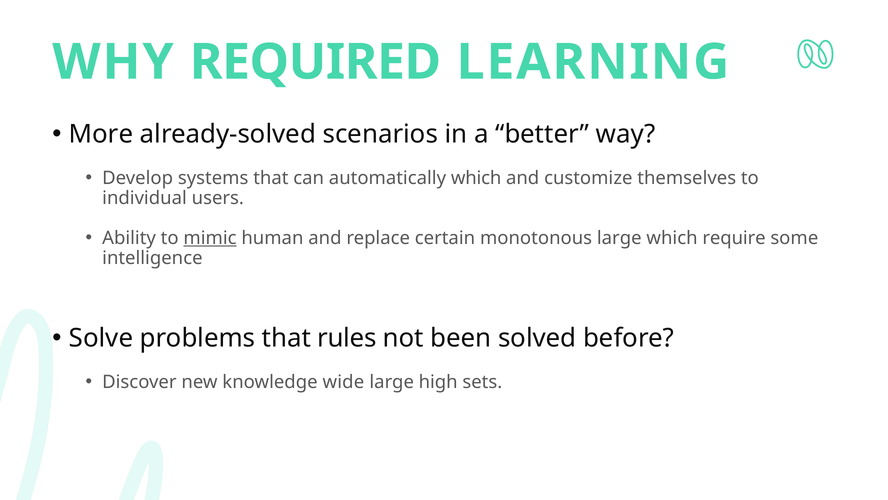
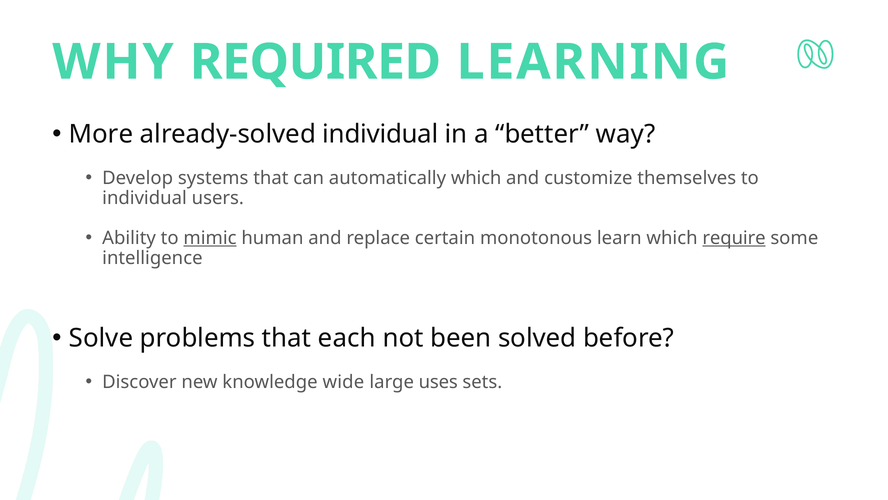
already-solved scenarios: scenarios -> individual
monotonous large: large -> learn
require underline: none -> present
rules: rules -> each
high: high -> uses
